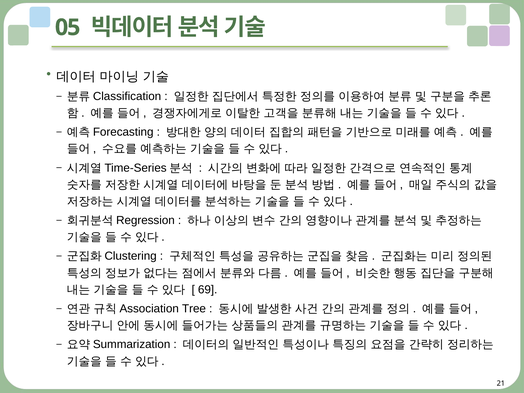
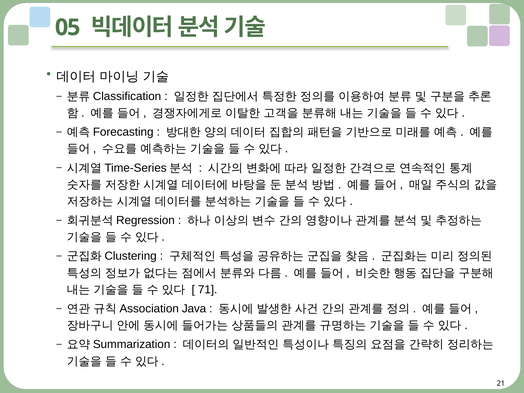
69: 69 -> 71
Tree: Tree -> Java
